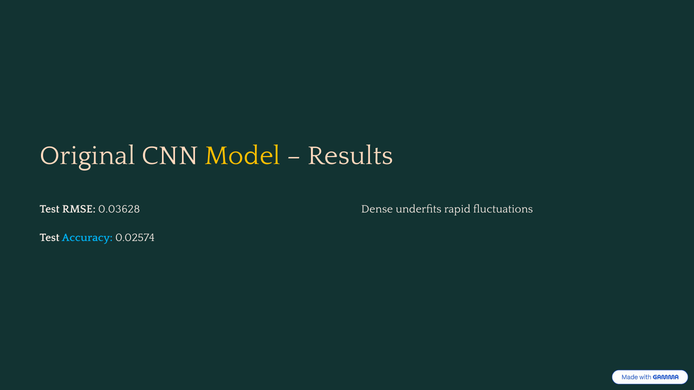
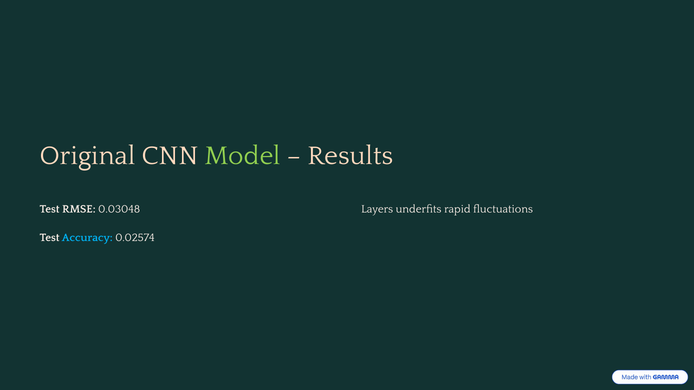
Model colour: yellow -> light green
0.03628: 0.03628 -> 0.03048
Dense: Dense -> Layers
